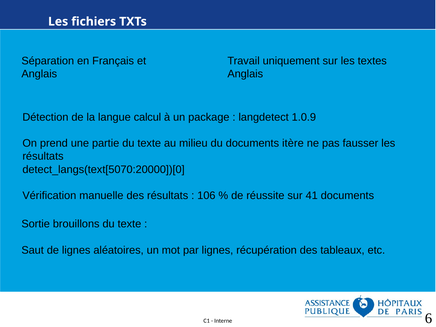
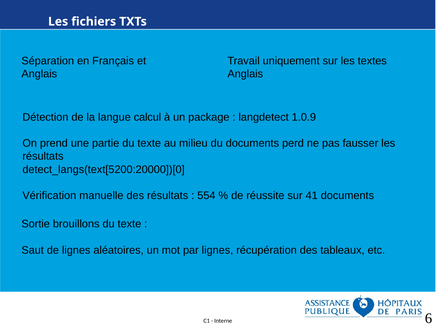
itère: itère -> perd
detect_langs(text[5070:20000])[0: detect_langs(text[5070:20000])[0 -> detect_langs(text[5200:20000])[0
106: 106 -> 554
